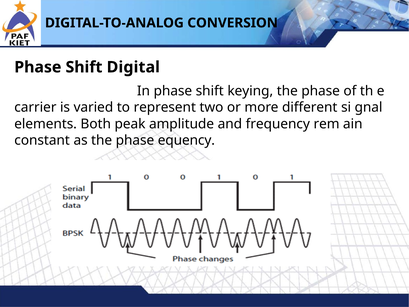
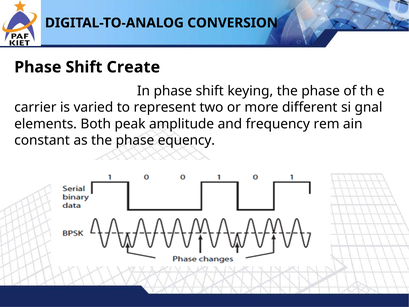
Digital: Digital -> Create
